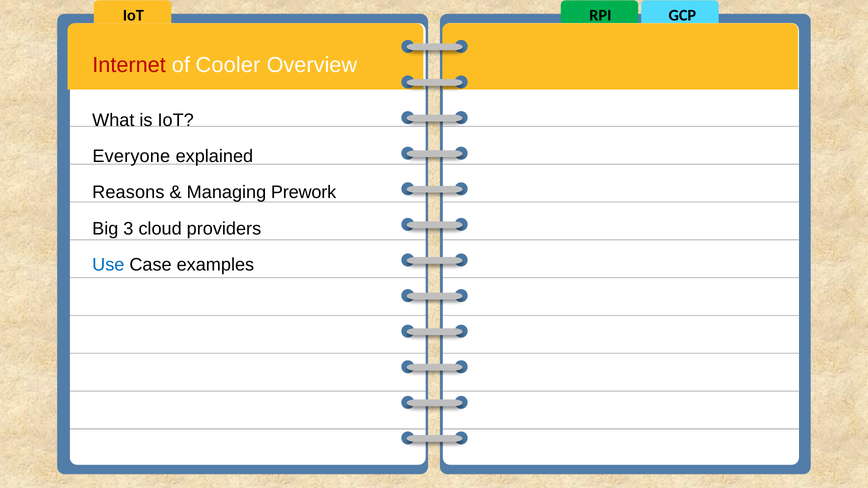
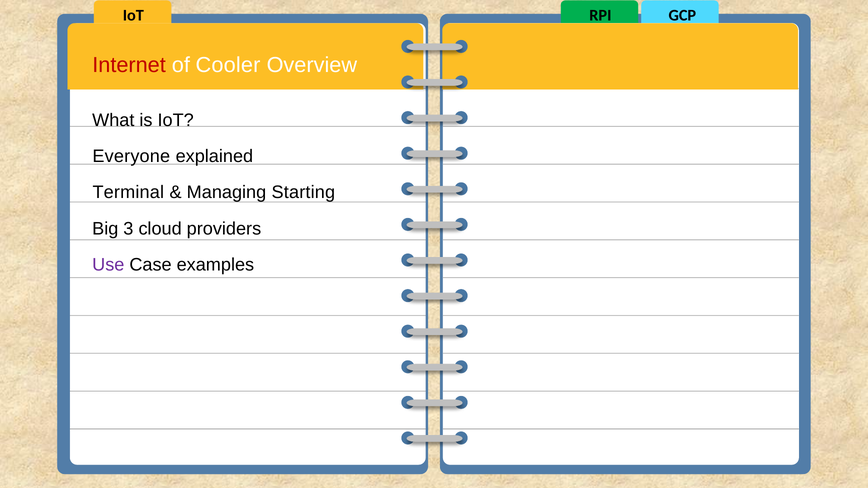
Reasons: Reasons -> Terminal
Prework: Prework -> Starting
Use colour: blue -> purple
